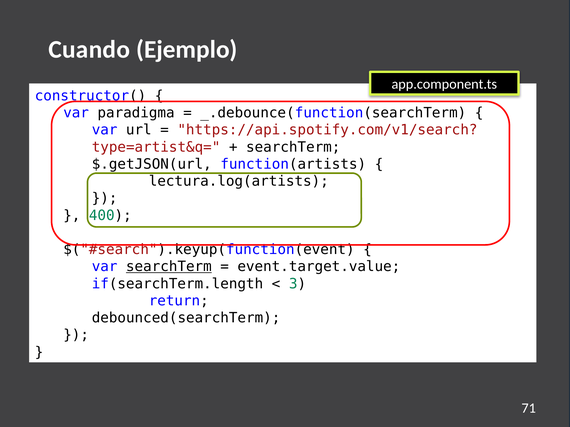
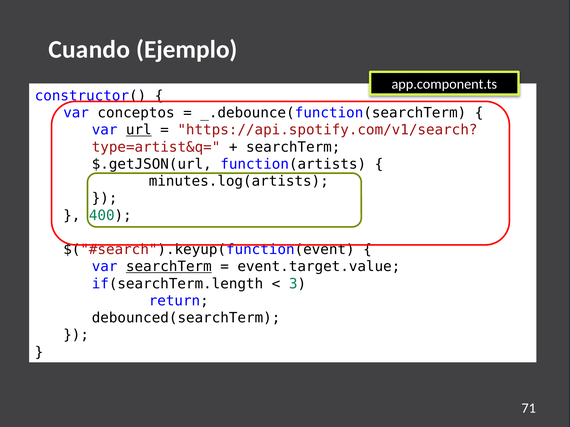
paradigma: paradigma -> conceptos
url underline: none -> present
lectura.log(artists: lectura.log(artists -> minutes.log(artists
